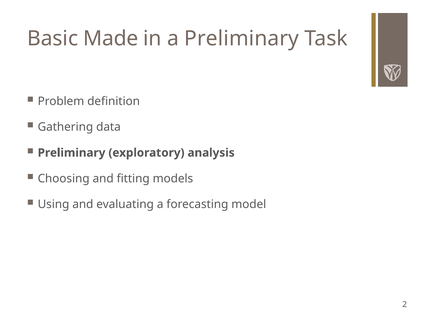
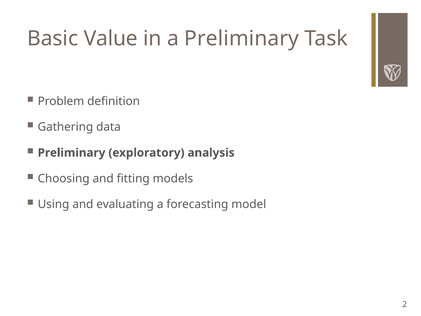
Made: Made -> Value
